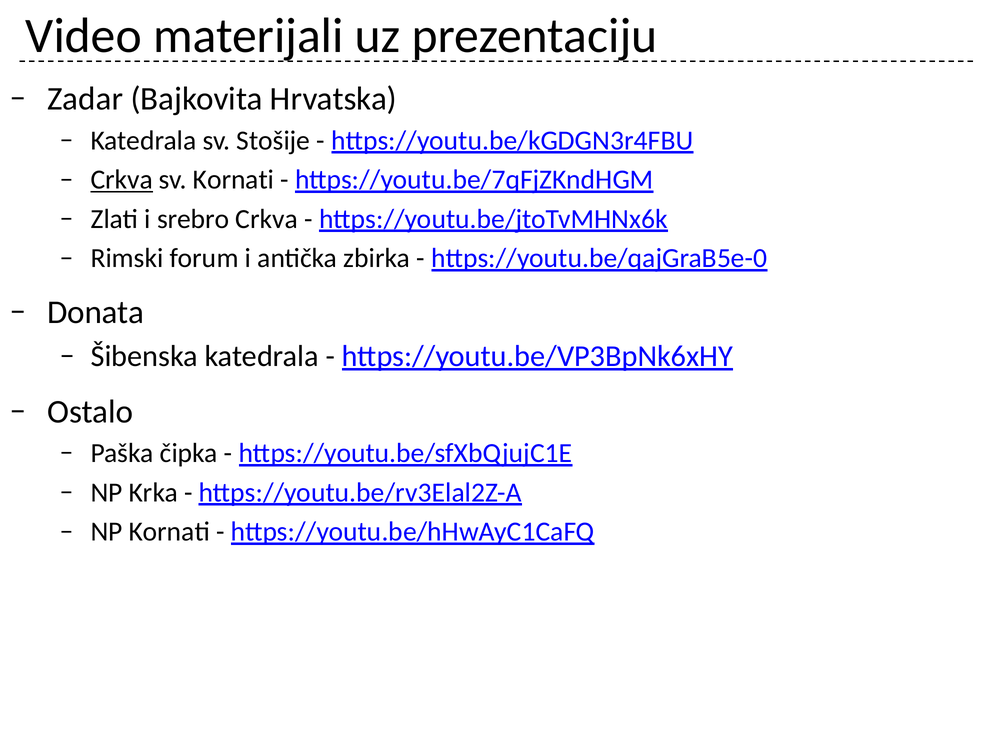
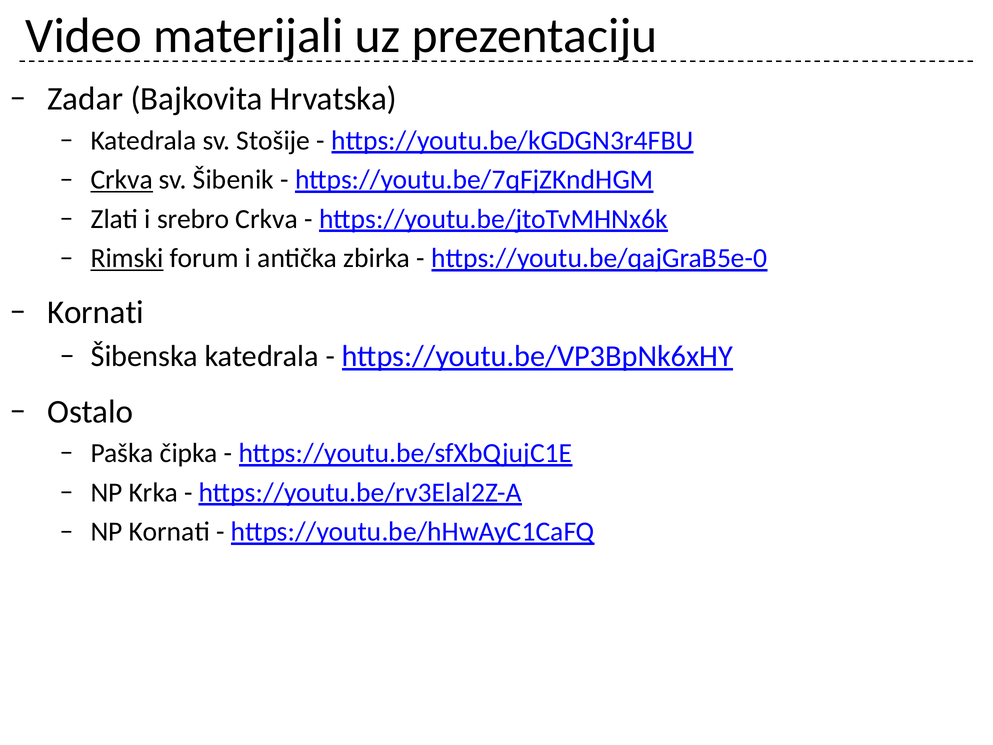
sv Kornati: Kornati -> Šibenik
Rimski underline: none -> present
Donata at (96, 312): Donata -> Kornati
